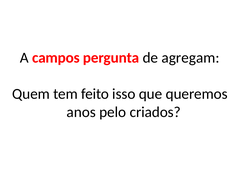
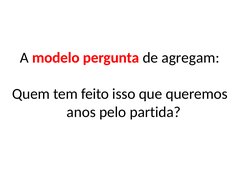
campos: campos -> modelo
criados: criados -> partida
